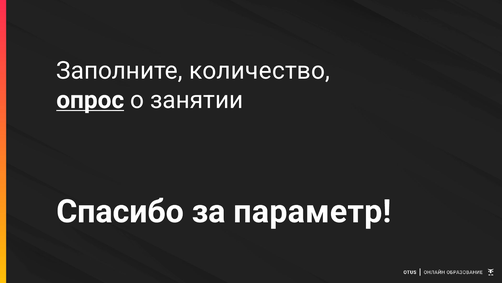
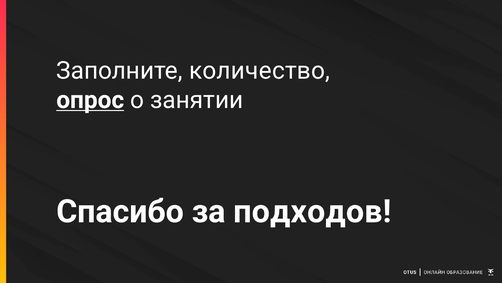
параметр: параметр -> подходов
